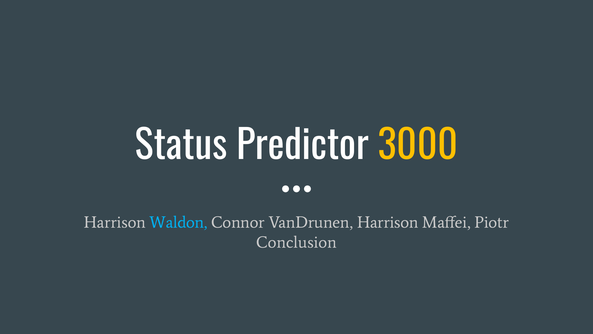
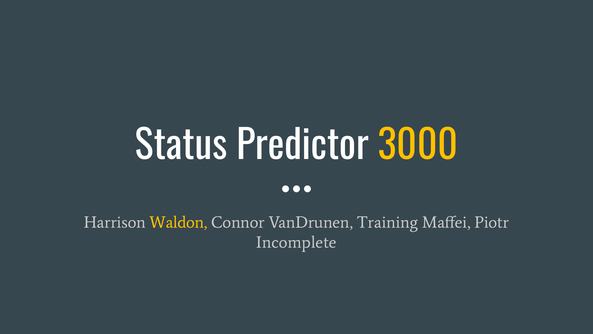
Waldon colour: light blue -> yellow
VanDrunen Harrison: Harrison -> Training
Conclusion: Conclusion -> Incomplete
